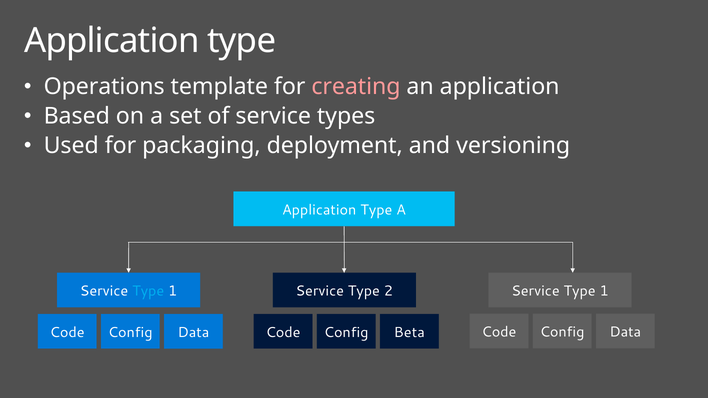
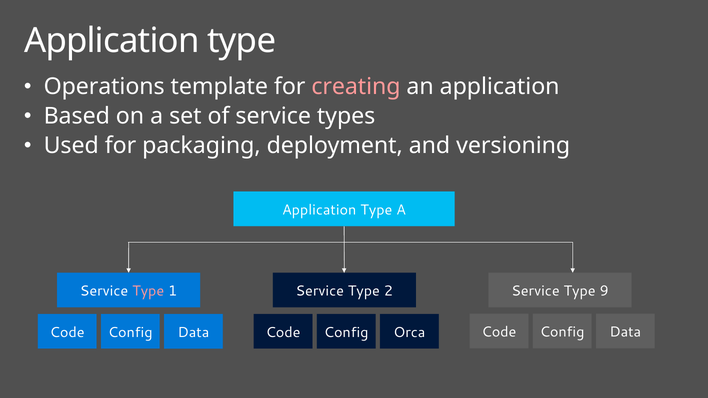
Type at (148, 291) colour: light blue -> pink
2 Service Type 1: 1 -> 9
Beta: Beta -> Orca
